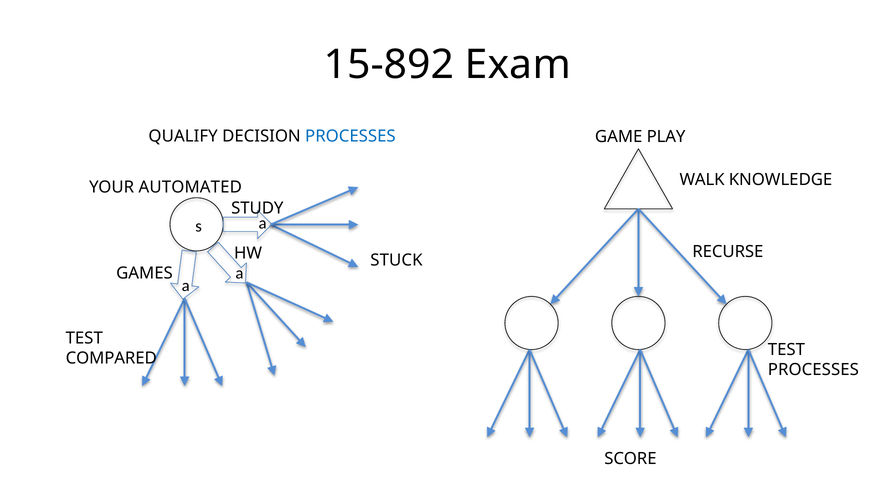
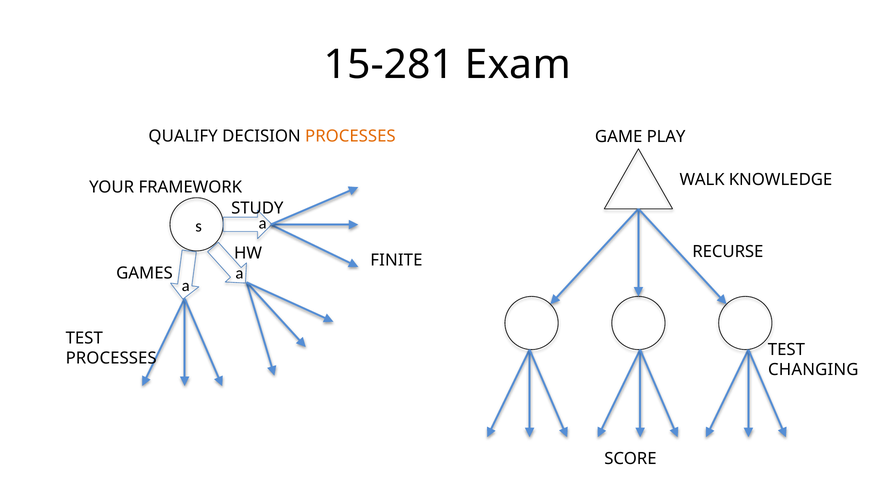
15-892: 15-892 -> 15-281
PROCESSES at (350, 136) colour: blue -> orange
AUTOMATED: AUTOMATED -> FRAMEWORK
STUCK: STUCK -> FINITE
COMPARED at (111, 358): COMPARED -> PROCESSES
PROCESSES at (813, 370): PROCESSES -> CHANGING
